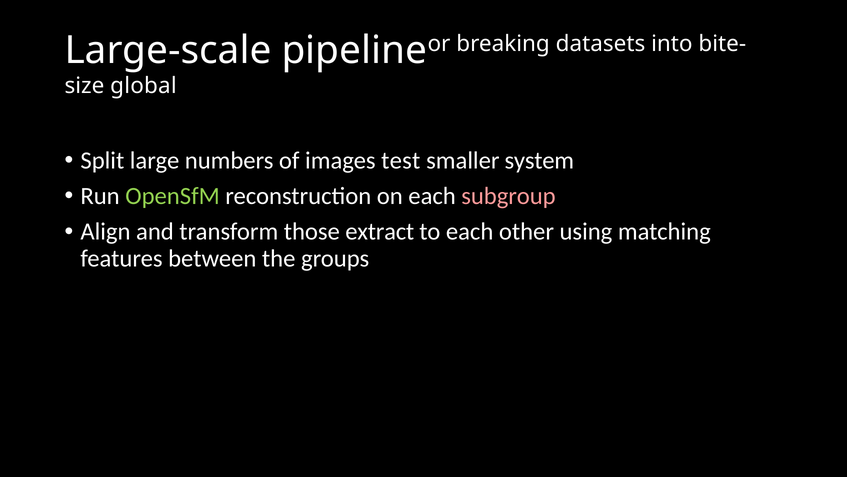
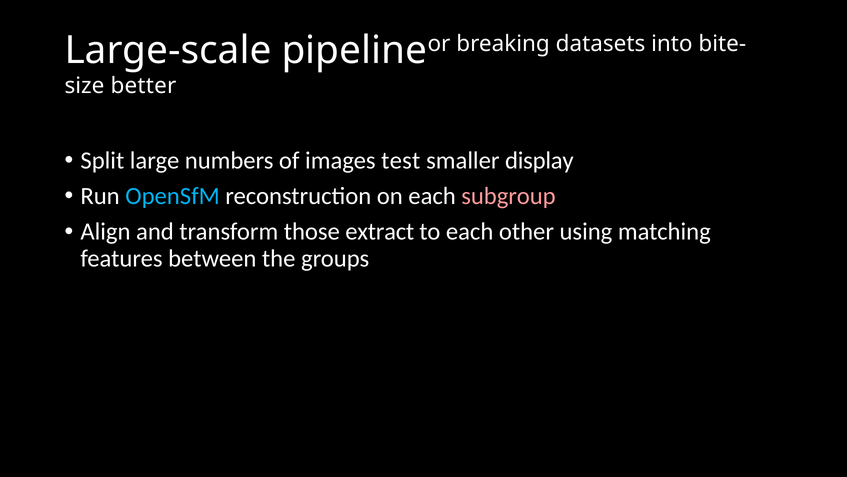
global: global -> better
system: system -> display
OpenSfM colour: light green -> light blue
